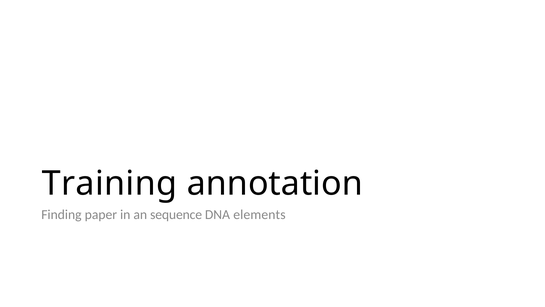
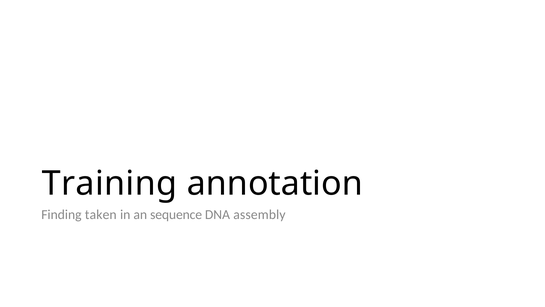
paper: paper -> taken
elements: elements -> assembly
